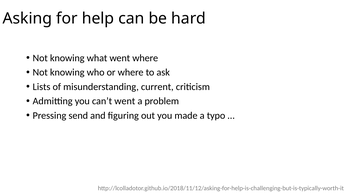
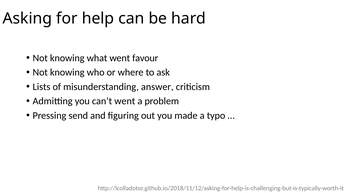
went where: where -> favour
current: current -> answer
